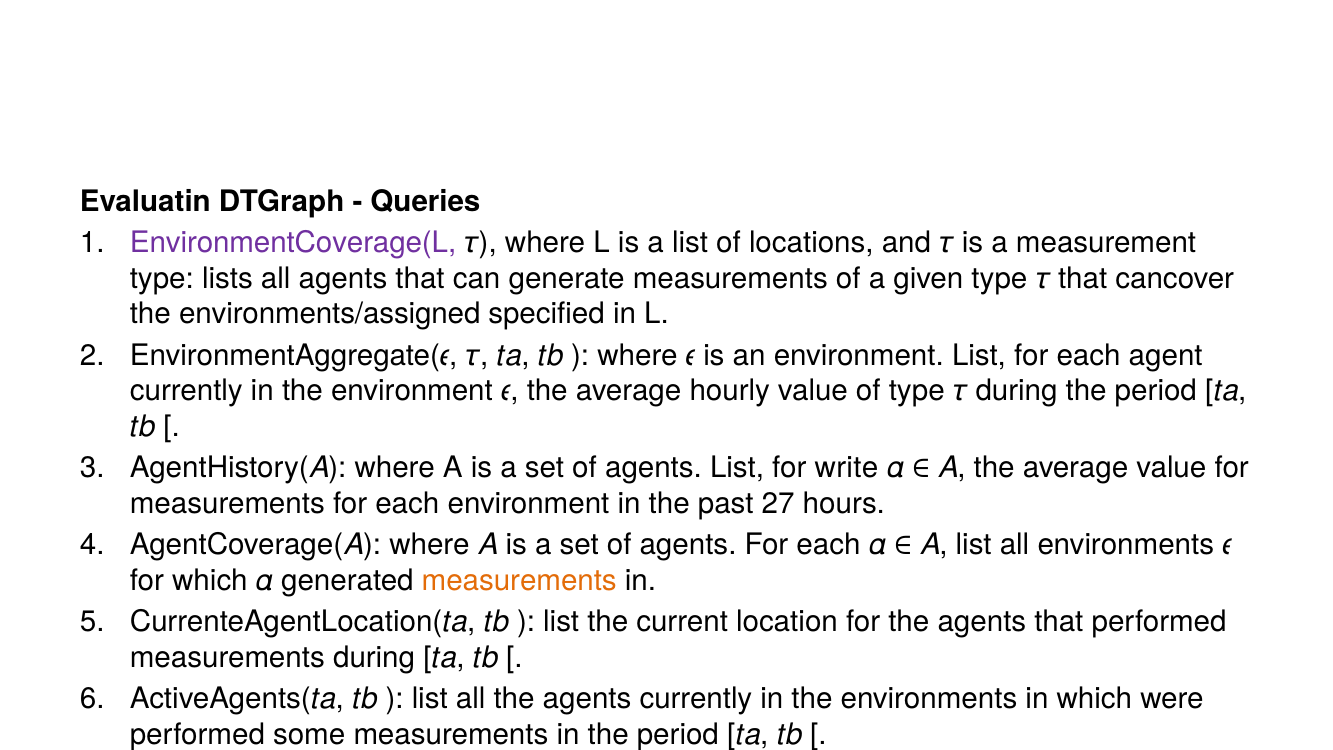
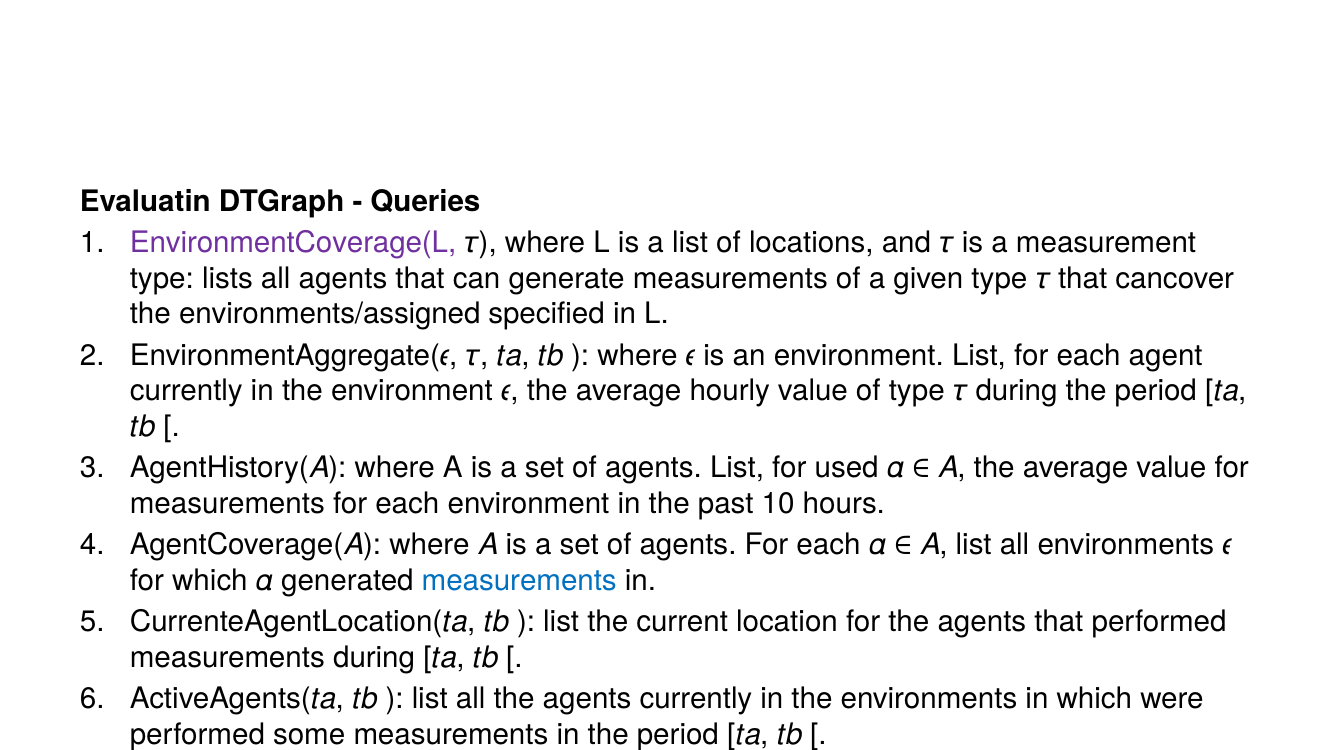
write: write -> used
27: 27 -> 10
measurements at (519, 580) colour: orange -> blue
